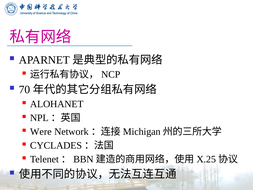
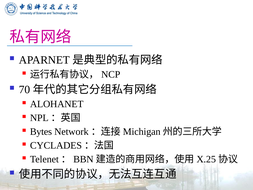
Were: Were -> Bytes
